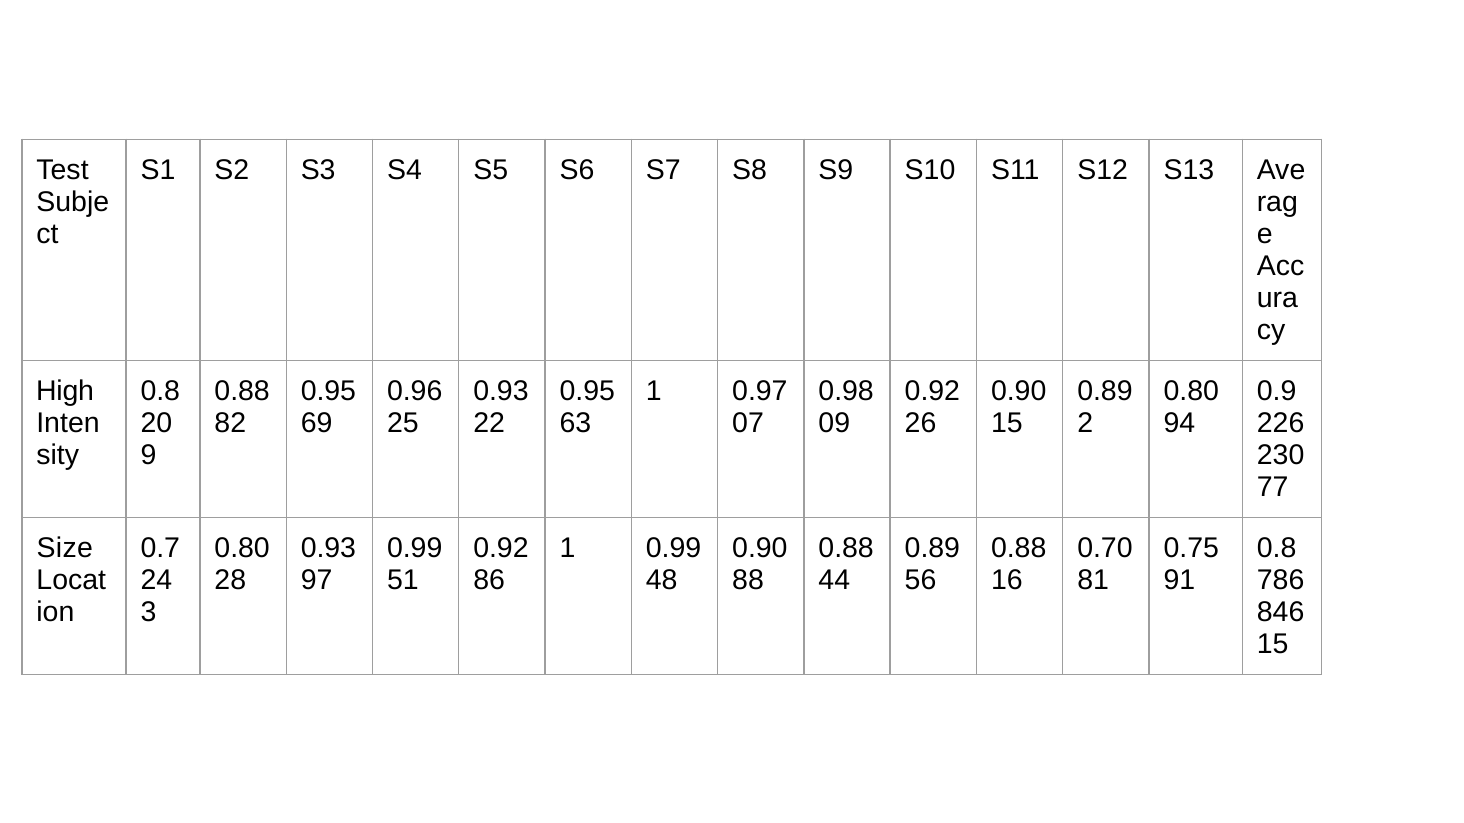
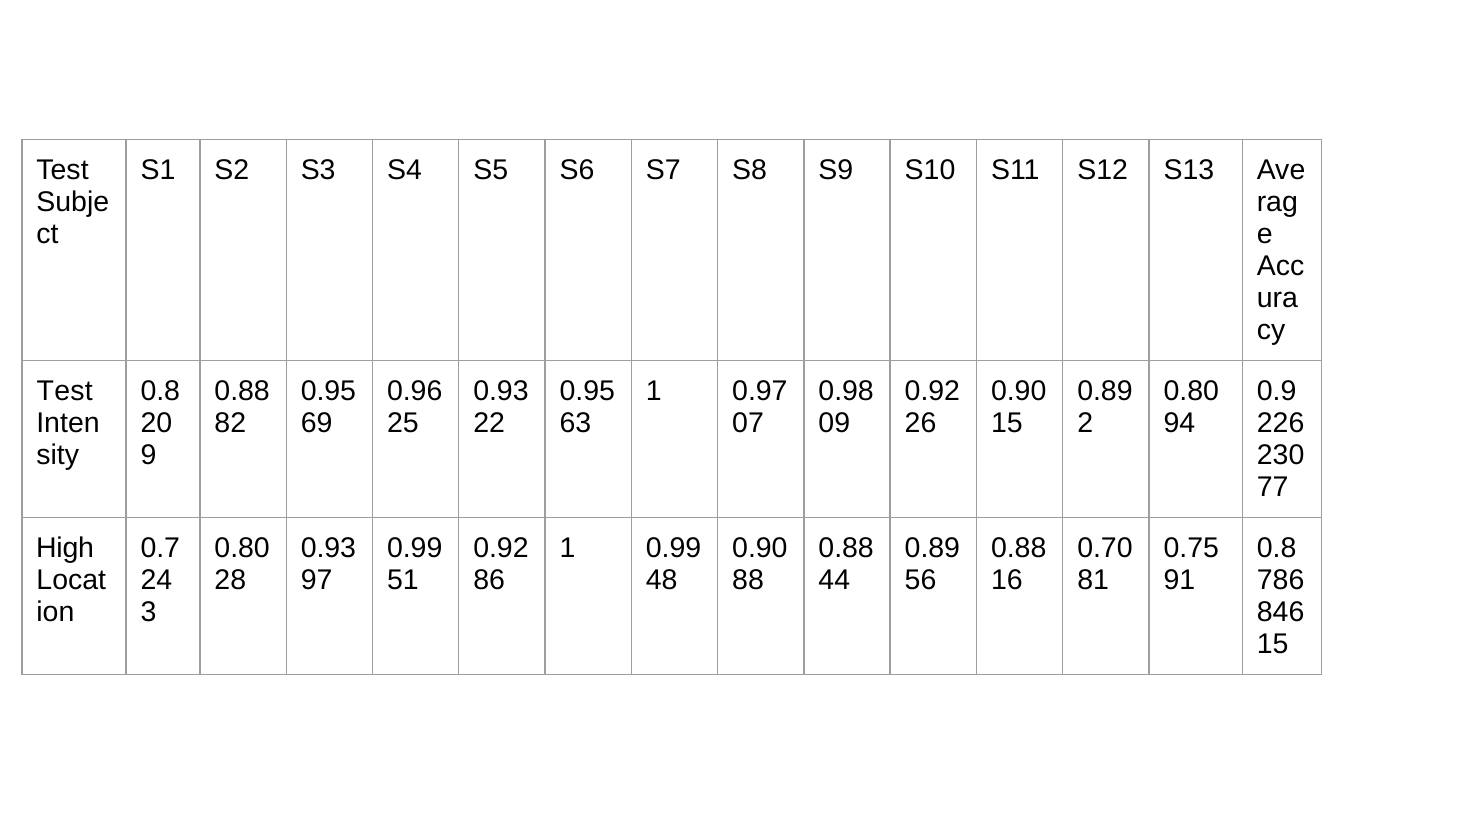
High at (65, 391): High -> Test
Size: Size -> High
